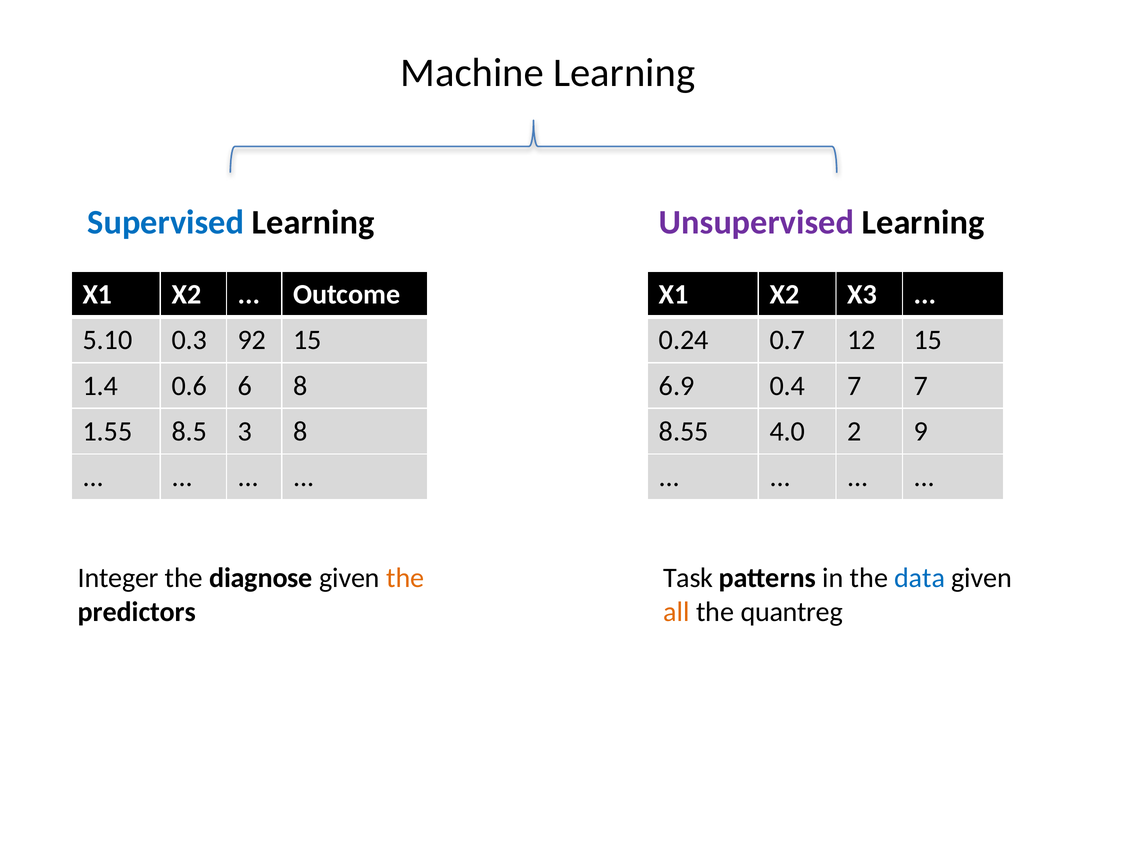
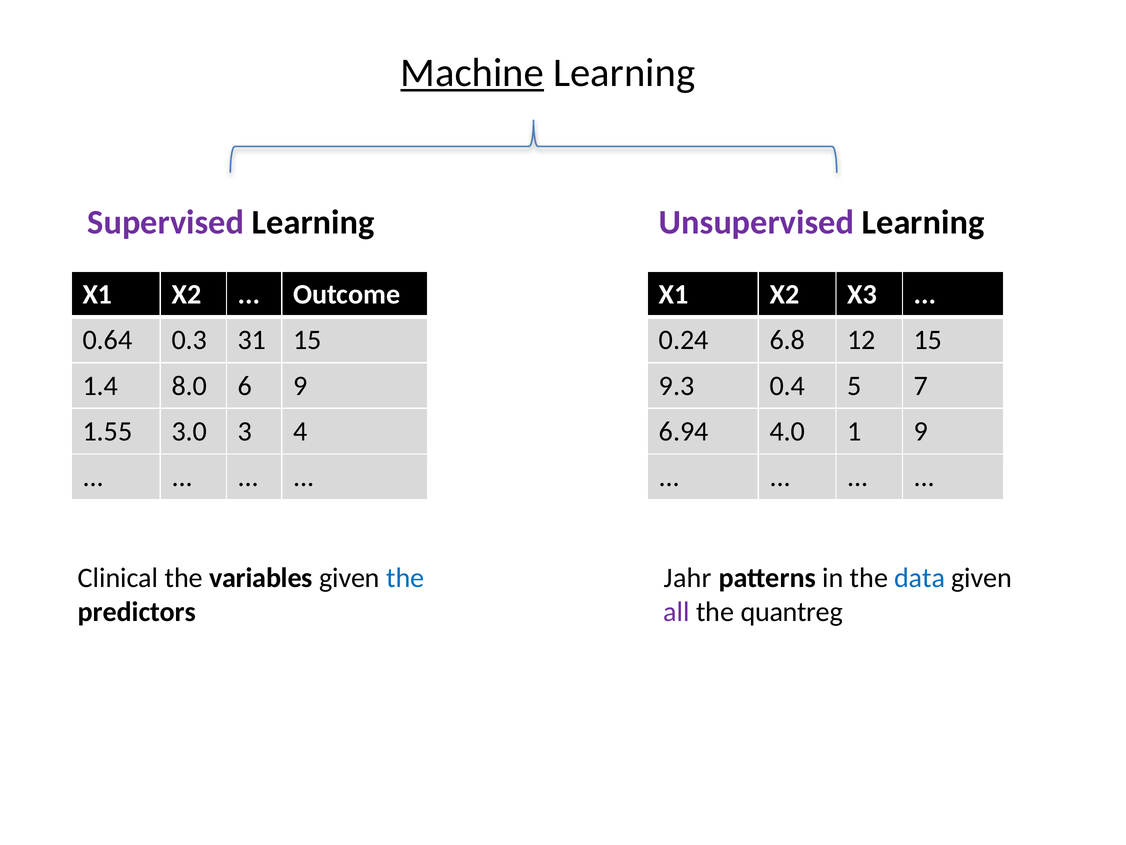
Machine underline: none -> present
Supervised colour: blue -> purple
5.10: 5.10 -> 0.64
92: 92 -> 31
0.7: 0.7 -> 6.8
0.6: 0.6 -> 8.0
6 8: 8 -> 9
6.9: 6.9 -> 9.3
0.4 7: 7 -> 5
8.5: 8.5 -> 3.0
3 8: 8 -> 4
8.55: 8.55 -> 6.94
2: 2 -> 1
Integer: Integer -> Clinical
diagnose: diagnose -> variables
the at (405, 578) colour: orange -> blue
Task: Task -> Jahr
all colour: orange -> purple
